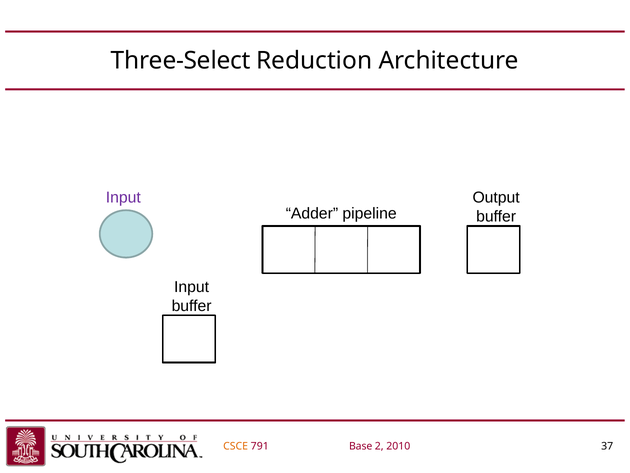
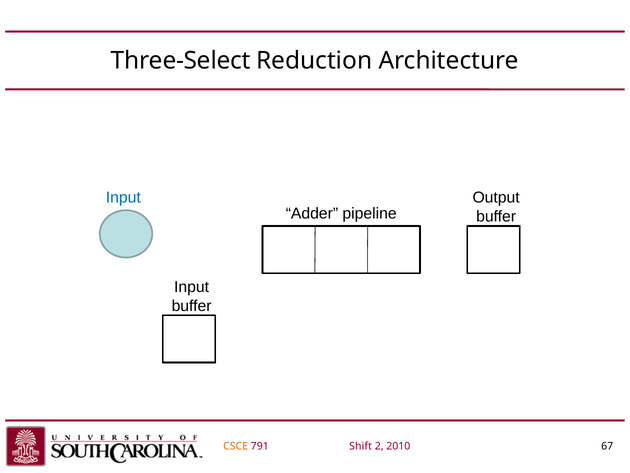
Input at (123, 197) colour: purple -> blue
Base: Base -> Shift
37: 37 -> 67
